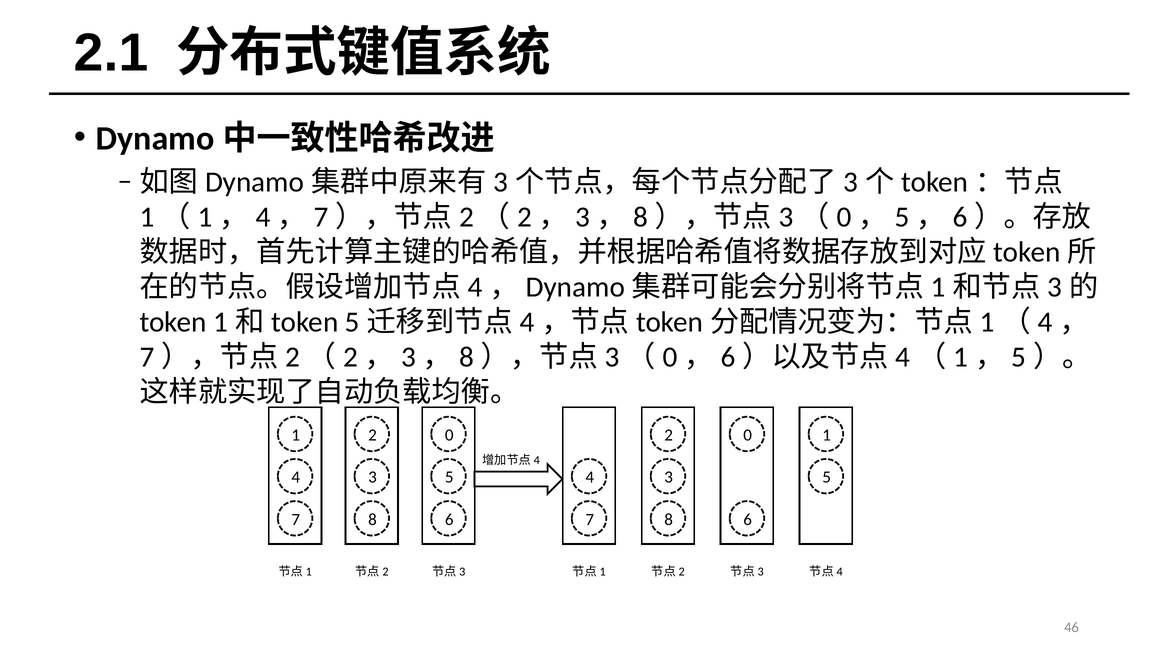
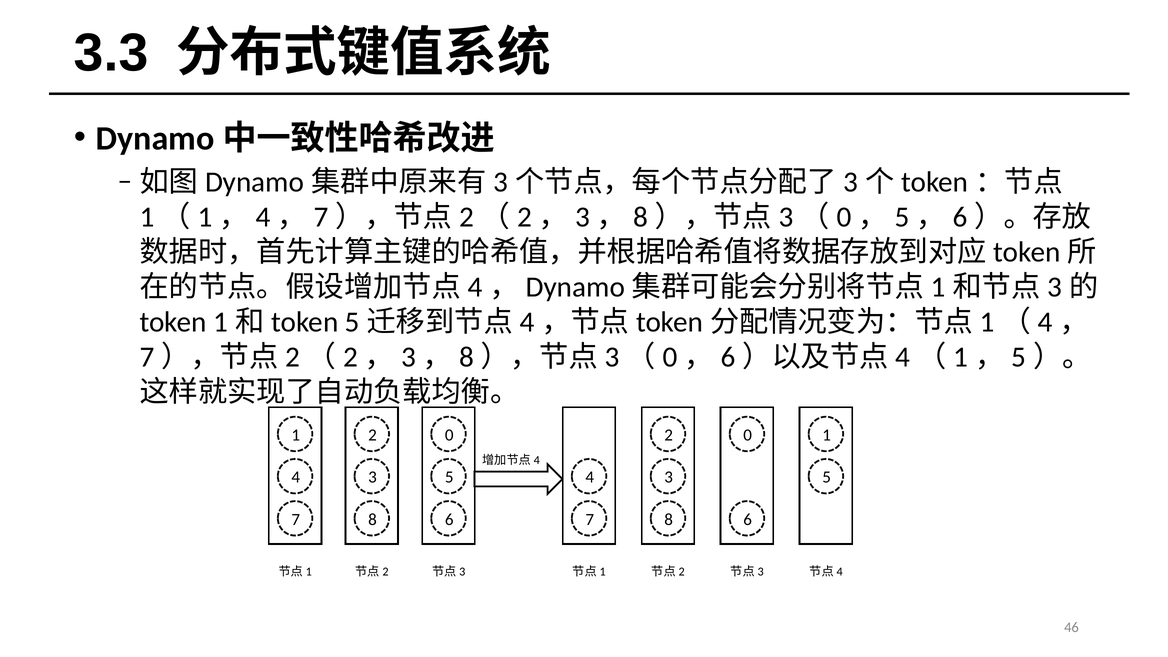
2.1: 2.1 -> 3.3
